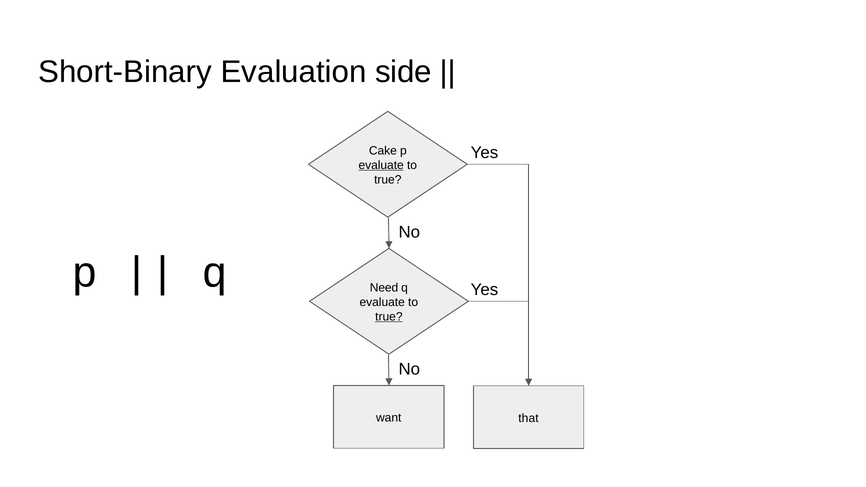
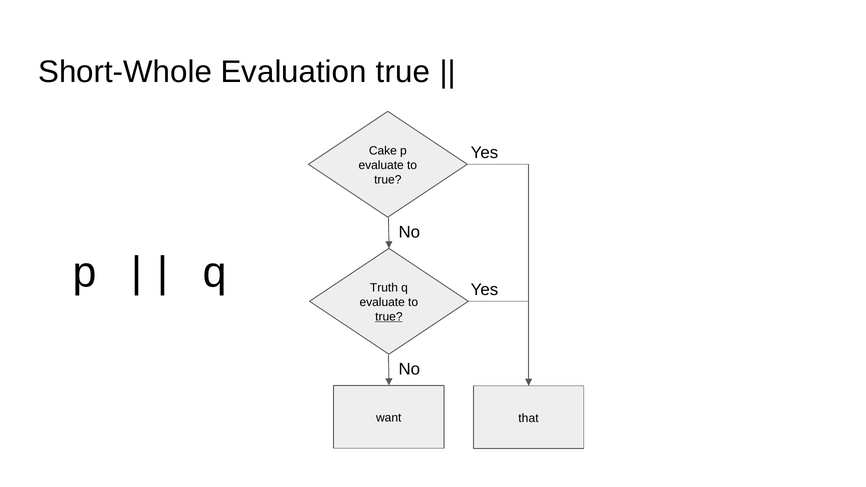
Short-Binary: Short-Binary -> Short-Whole
Evaluation side: side -> true
evaluate at (381, 165) underline: present -> none
Need: Need -> Truth
